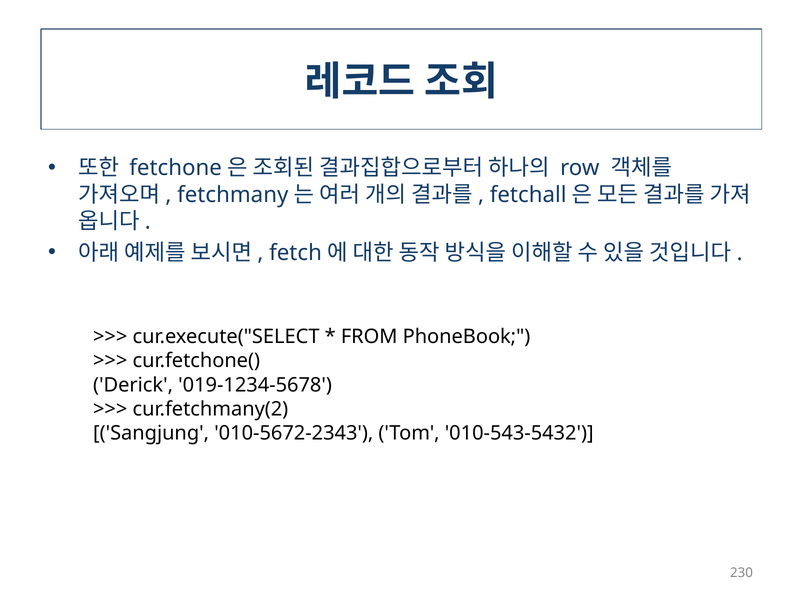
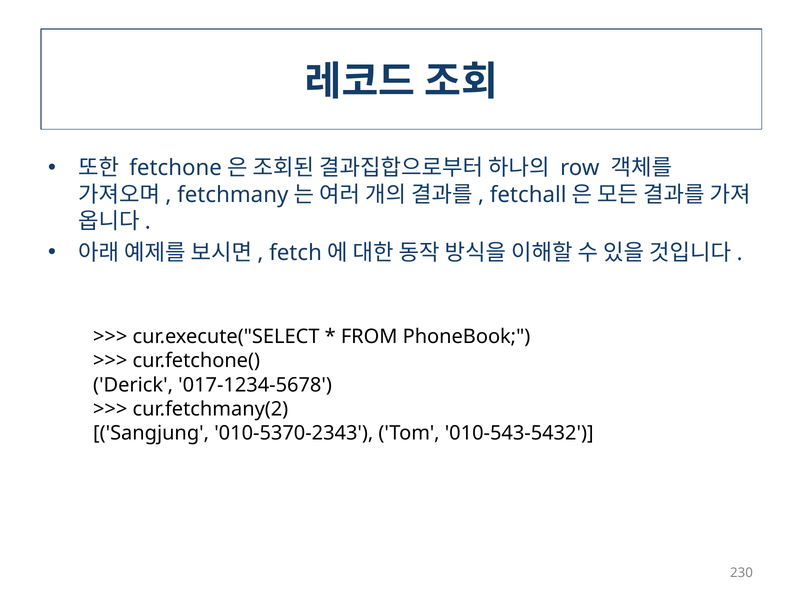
019-1234-5678: 019-1234-5678 -> 017-1234-5678
010-5672-2343: 010-5672-2343 -> 010-5370-2343
